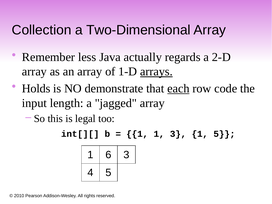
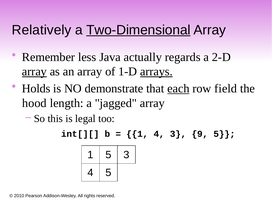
Collection: Collection -> Relatively
Two-Dimensional underline: none -> present
array at (34, 72) underline: none -> present
code: code -> field
input: input -> hood
1 1: 1 -> 4
3 1: 1 -> 9
1 6: 6 -> 5
